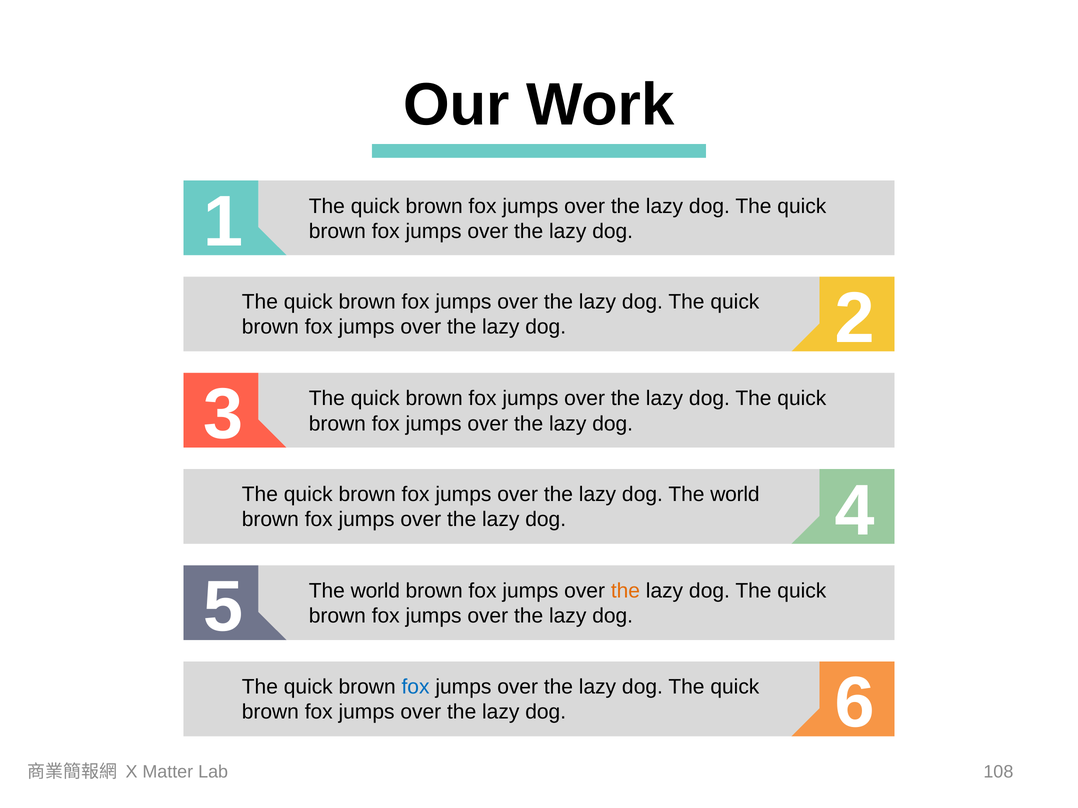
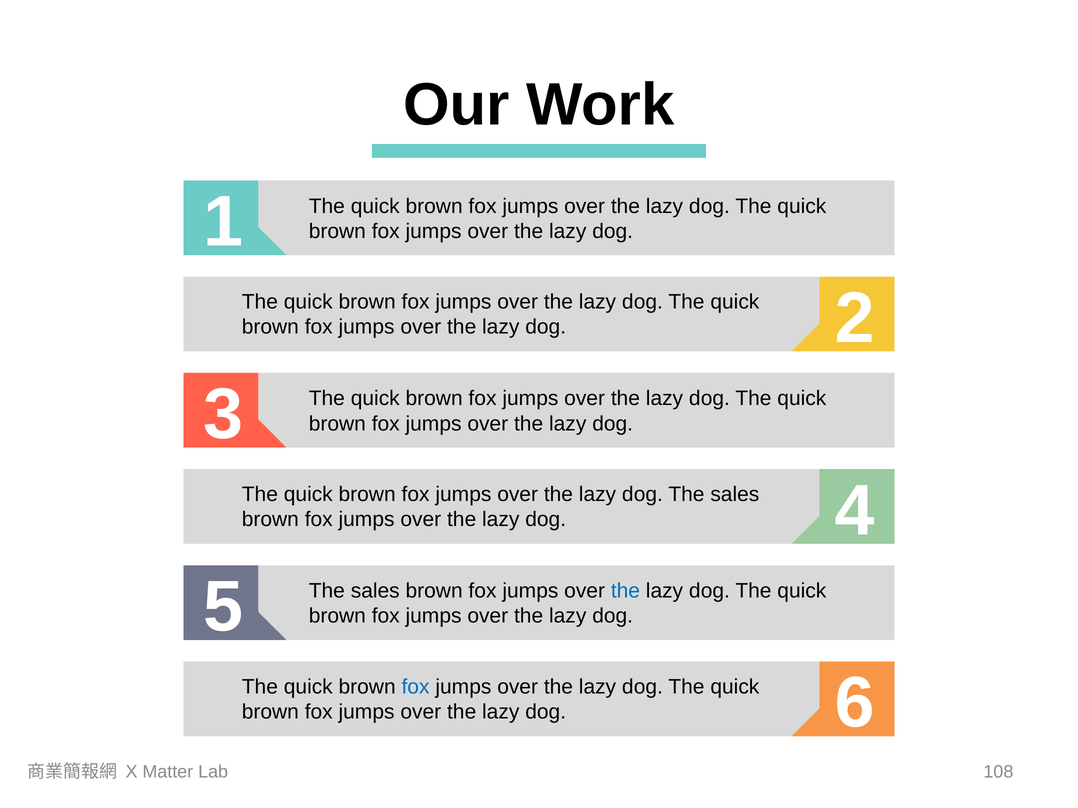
world at (735, 495): world -> sales
world at (375, 591): world -> sales
the at (625, 591) colour: orange -> blue
